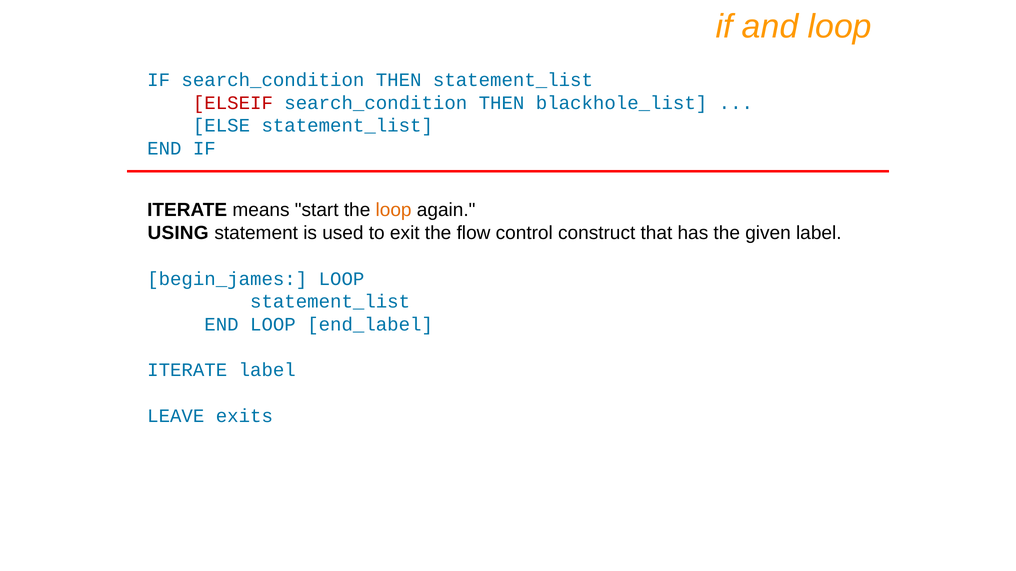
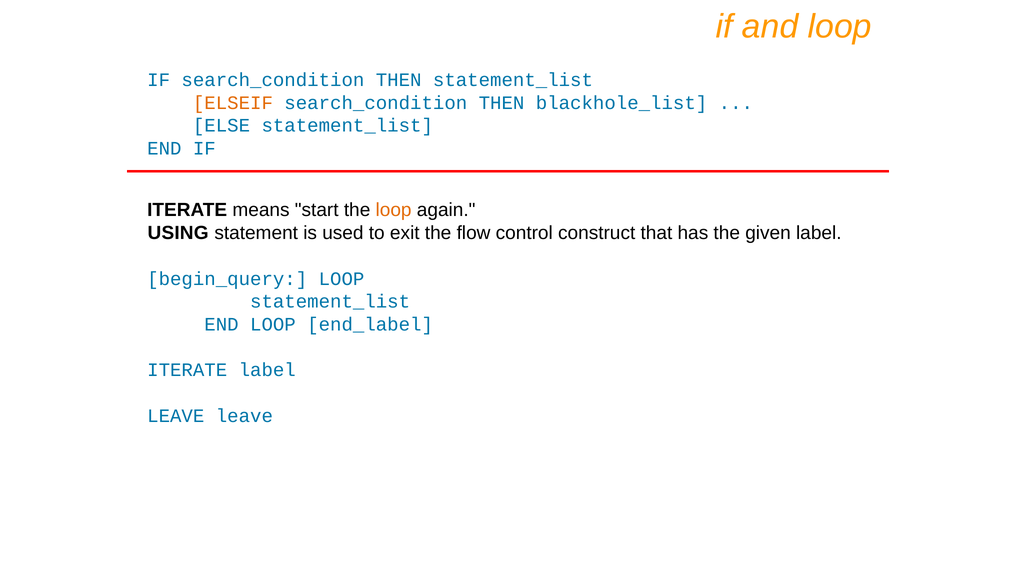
ELSEIF colour: red -> orange
begin_james: begin_james -> begin_query
LEAVE exits: exits -> leave
